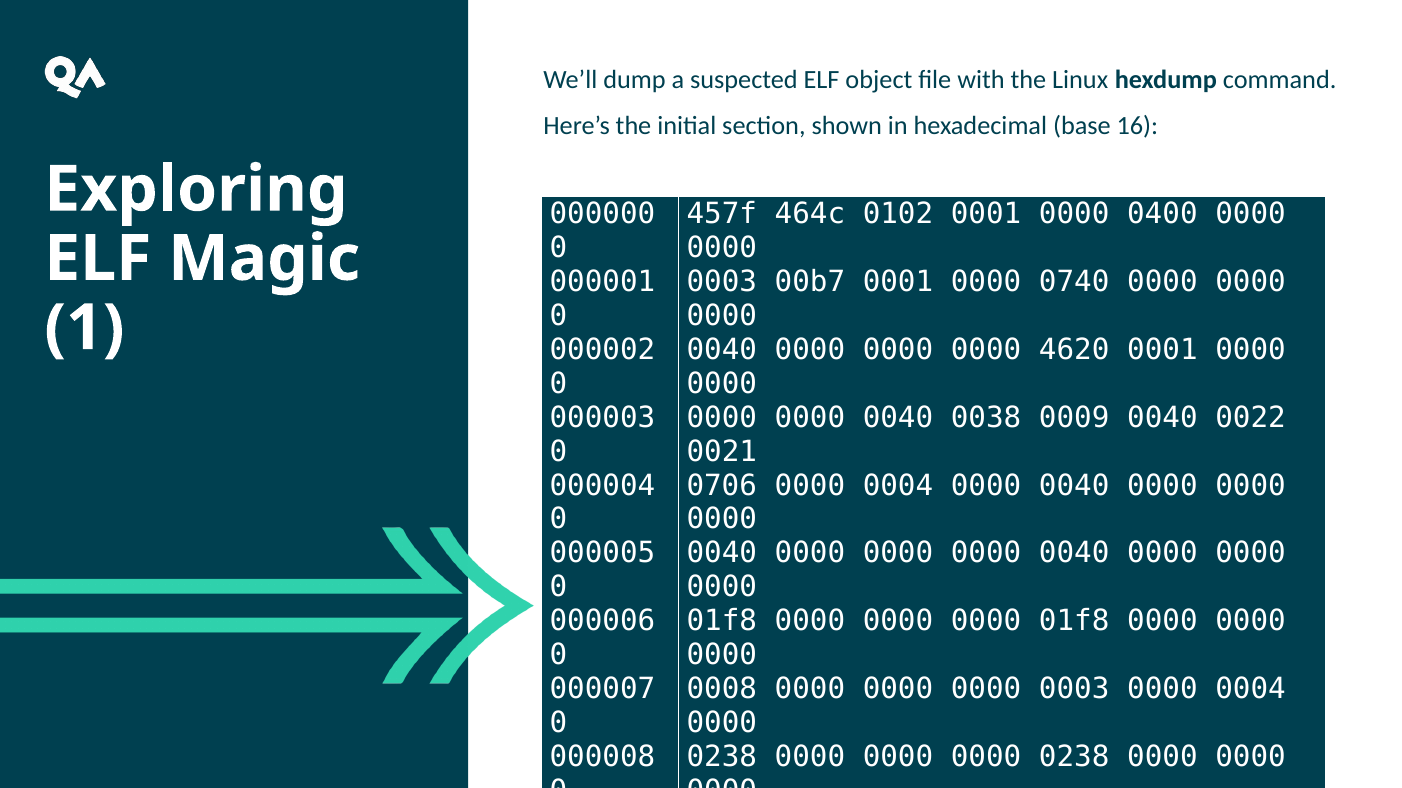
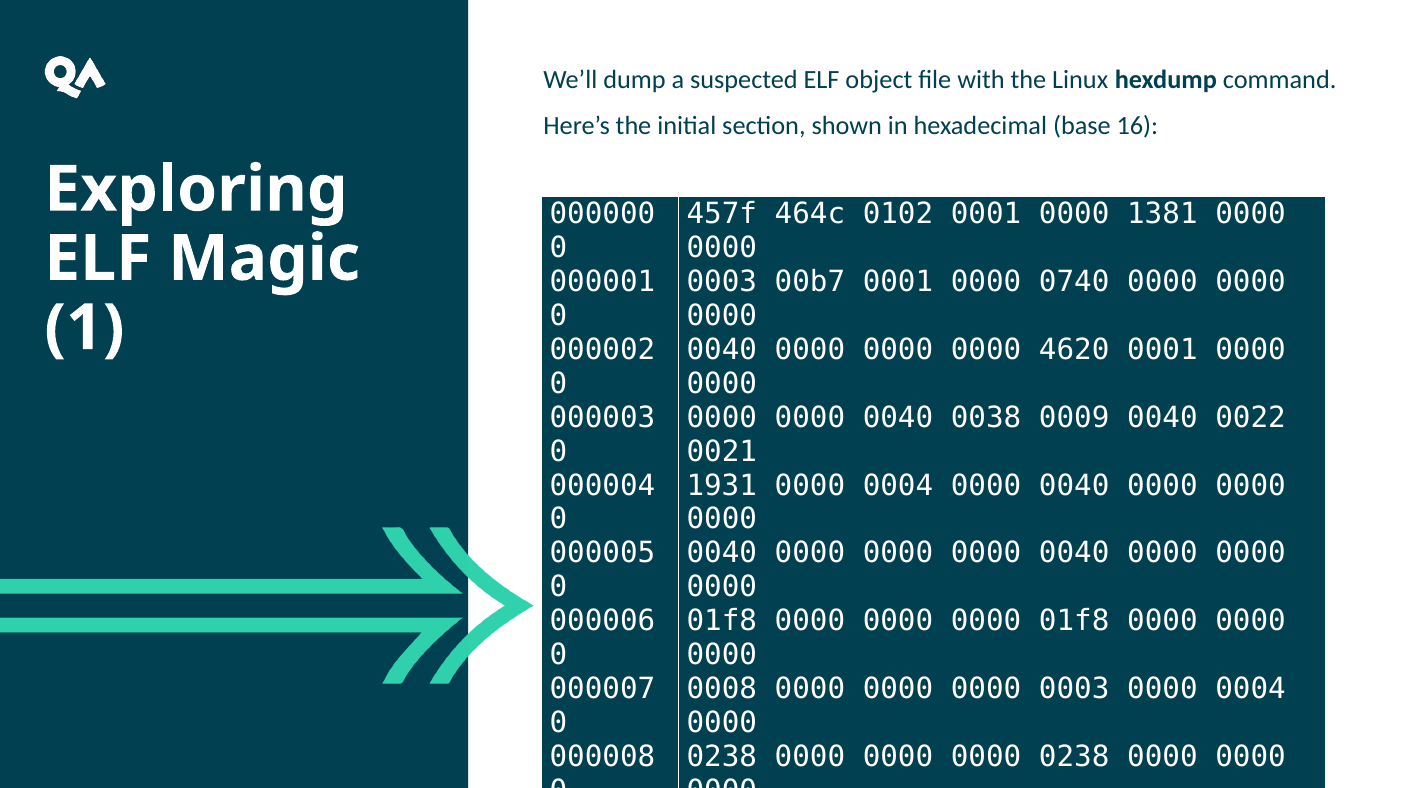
0400: 0400 -> 1381
0706: 0706 -> 1931
